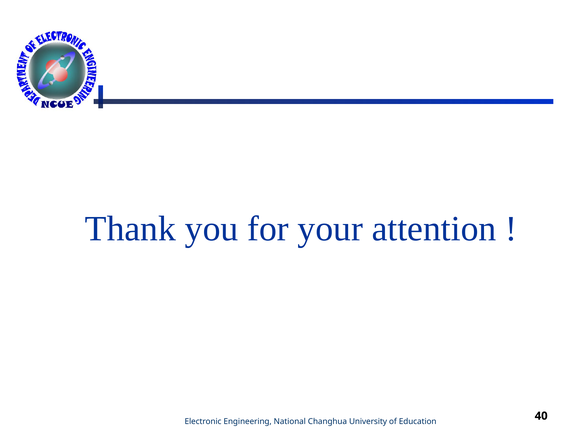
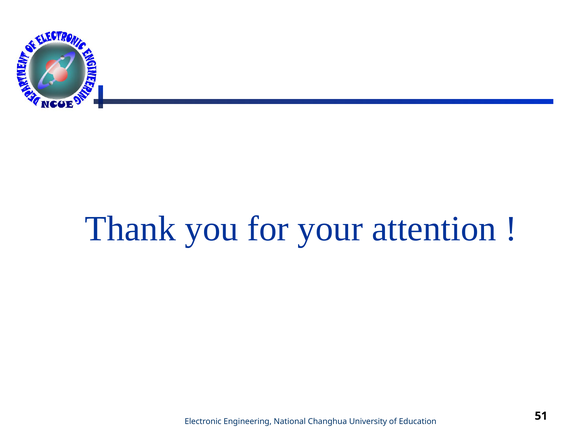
40: 40 -> 51
